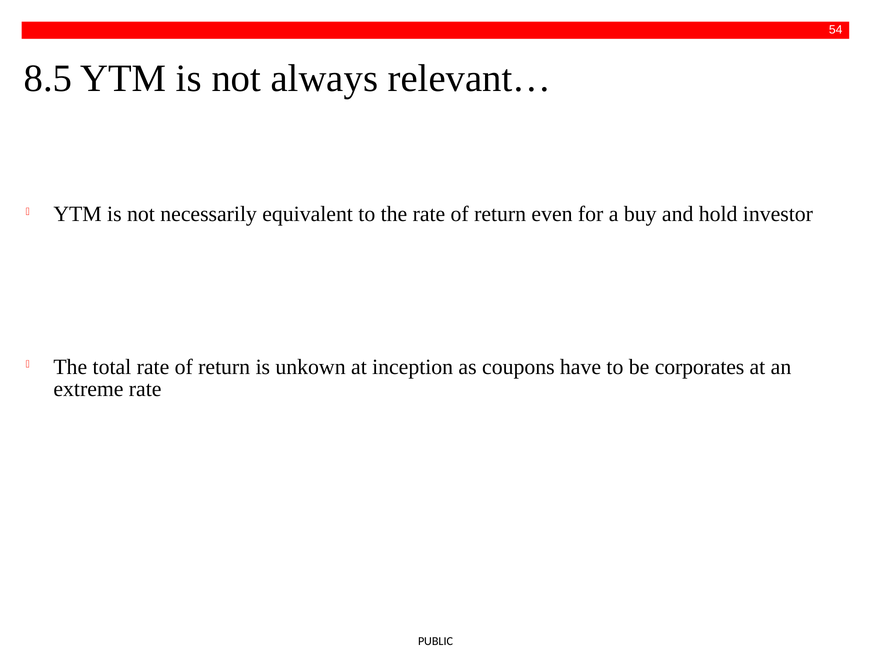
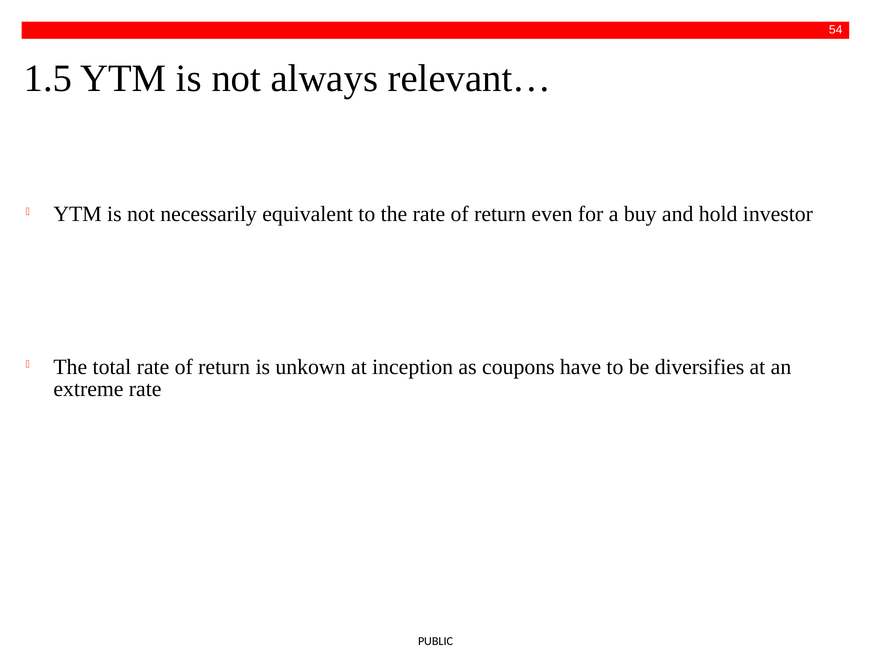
8.5: 8.5 -> 1.5
corporates: corporates -> diversifies
